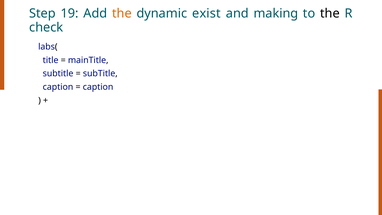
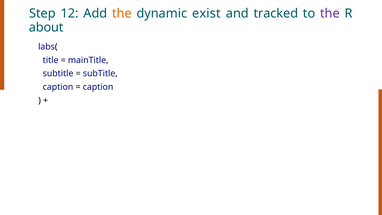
19: 19 -> 12
making: making -> tracked
the at (330, 14) colour: black -> purple
check: check -> about
